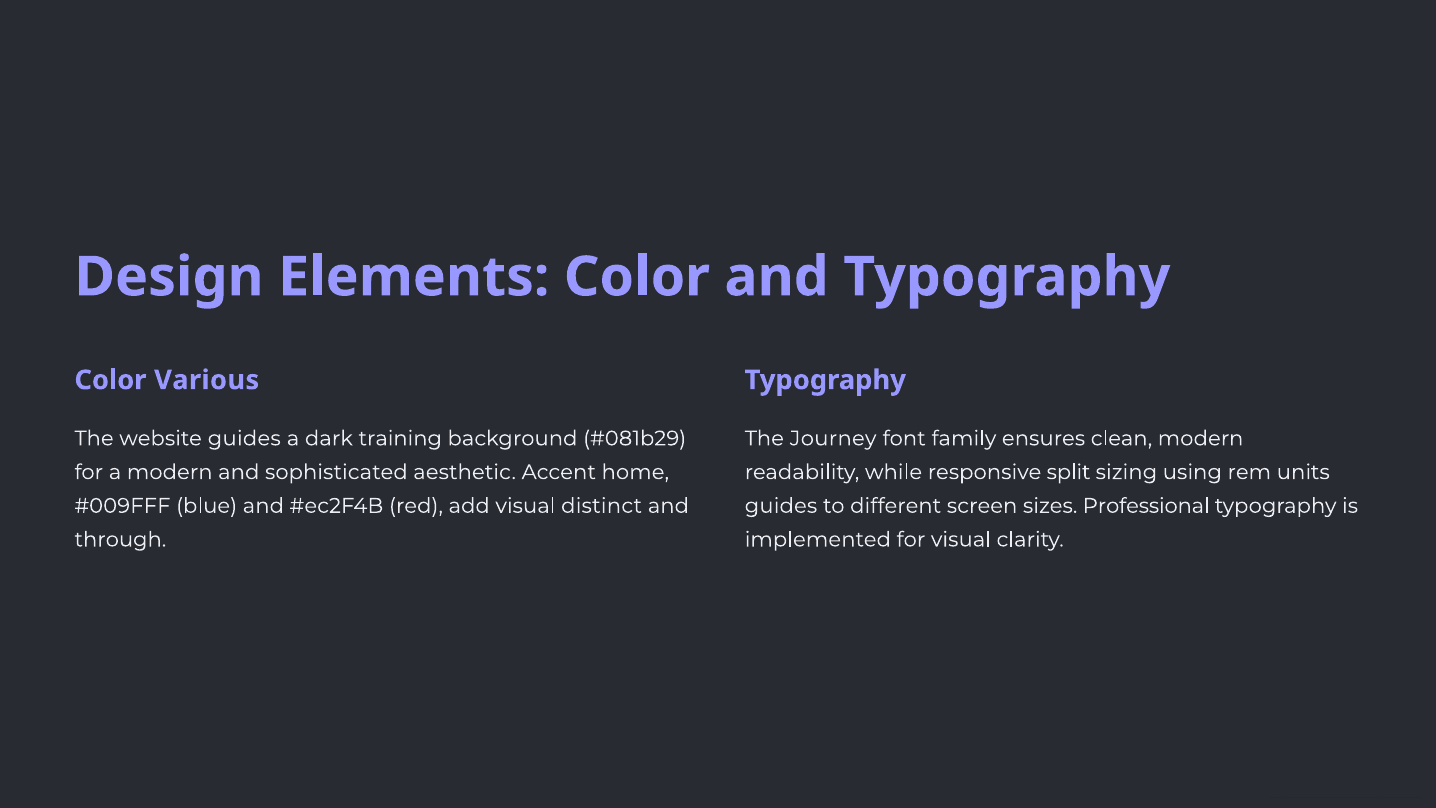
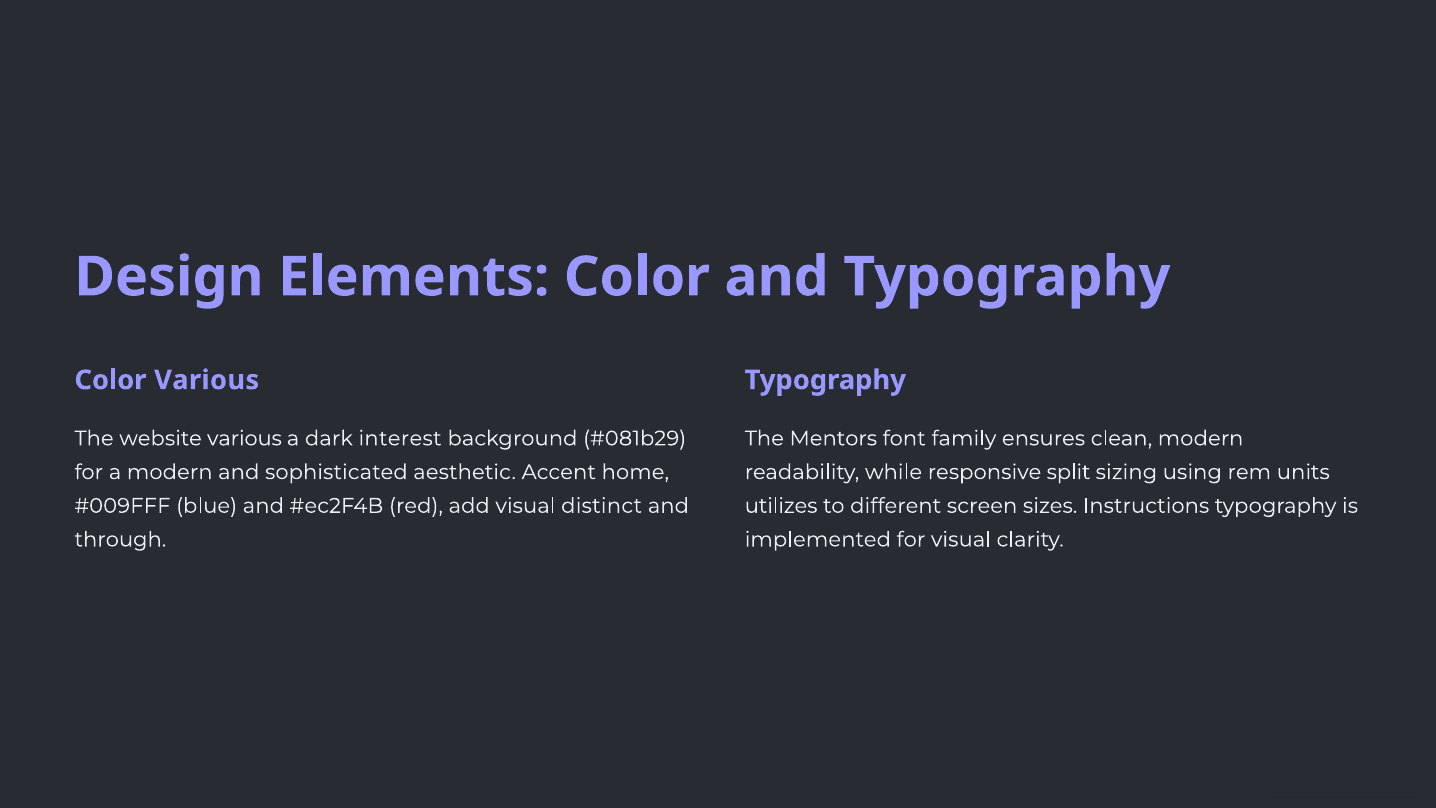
website guides: guides -> various
training: training -> interest
Journey: Journey -> Mentors
guides at (781, 506): guides -> utilizes
Professional: Professional -> Instructions
